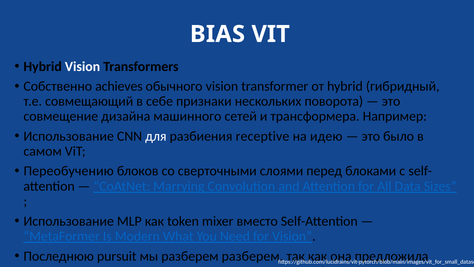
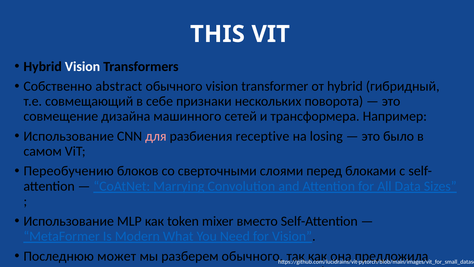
BIAS: BIAS -> THIS
achieves: achieves -> abstract
для at (156, 136) colour: white -> pink
идею: идею -> losing
pursuit: pursuit -> может
разберем разберем: разберем -> обычного
